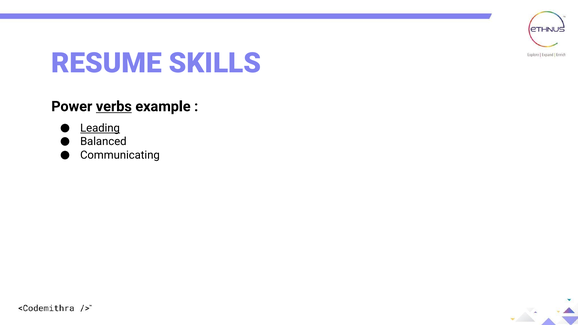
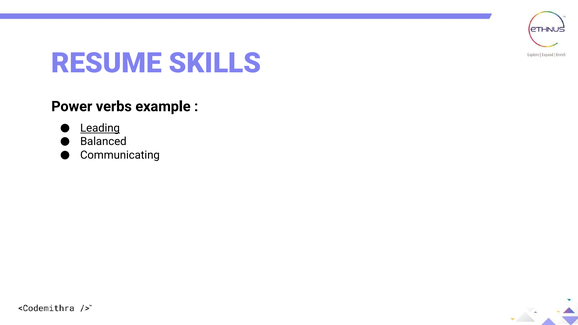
verbs underline: present -> none
